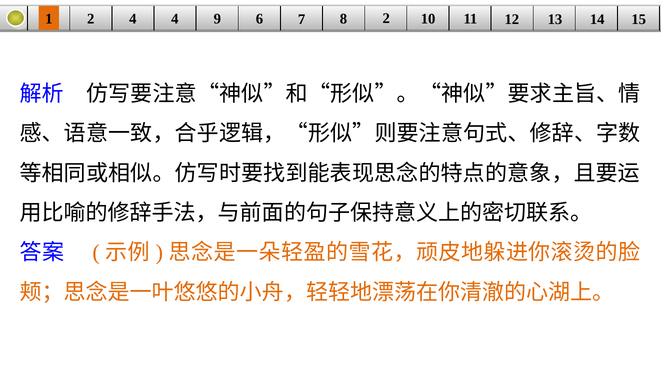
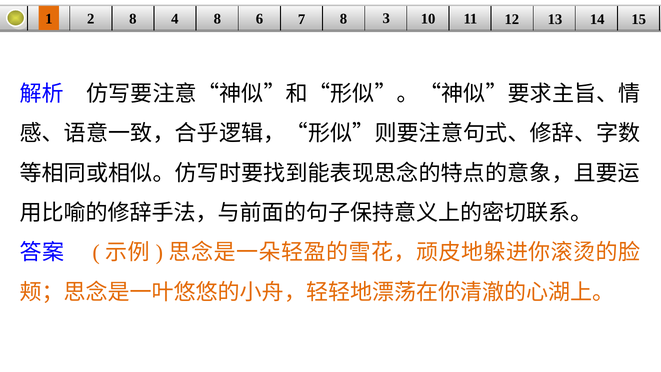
2 4: 4 -> 8
4 9: 9 -> 8
8 2: 2 -> 3
